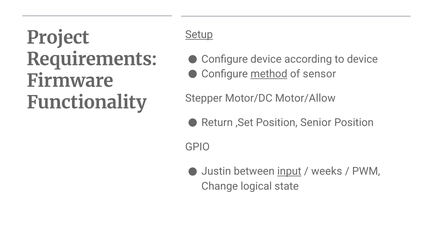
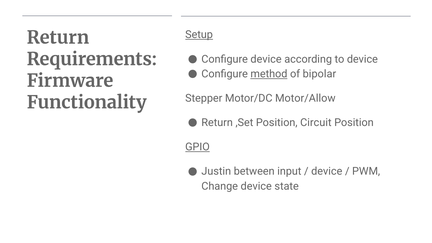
Project at (58, 38): Project -> Return
sensor: sensor -> bipolar
Senior: Senior -> Circuit
GPIO underline: none -> present
input underline: present -> none
weeks at (327, 171): weeks -> device
Change logical: logical -> device
